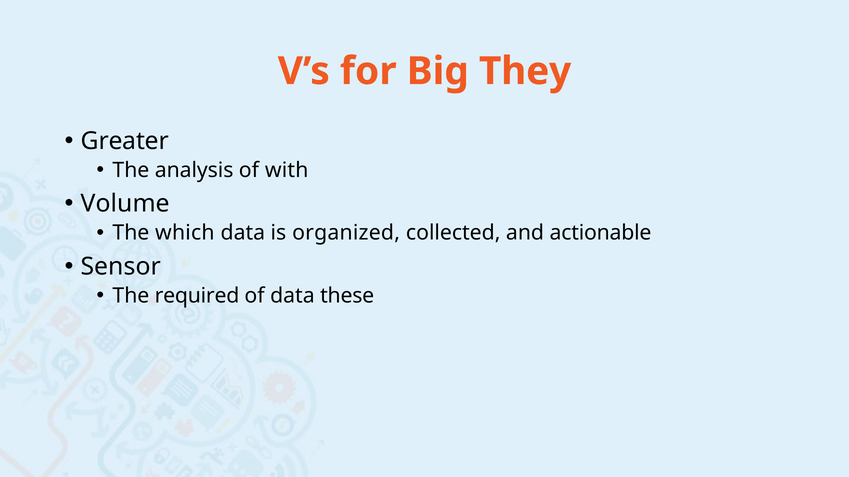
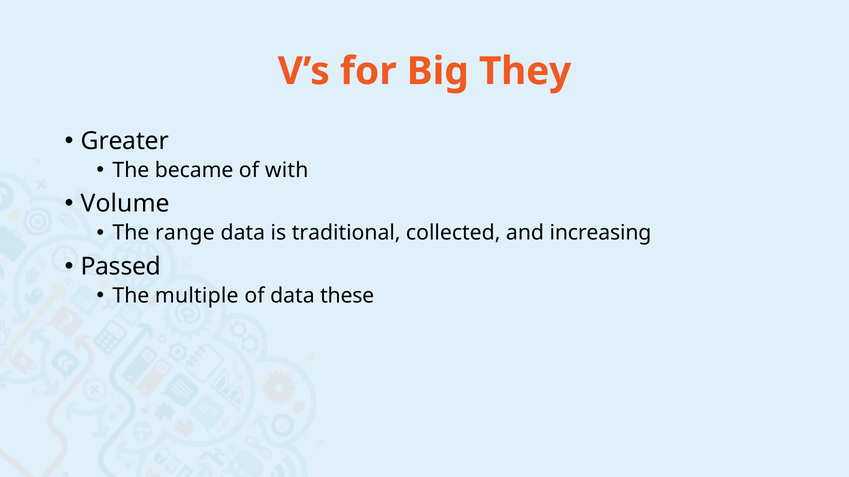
analysis: analysis -> became
which: which -> range
organized: organized -> traditional
actionable: actionable -> increasing
Sensor: Sensor -> Passed
required: required -> multiple
